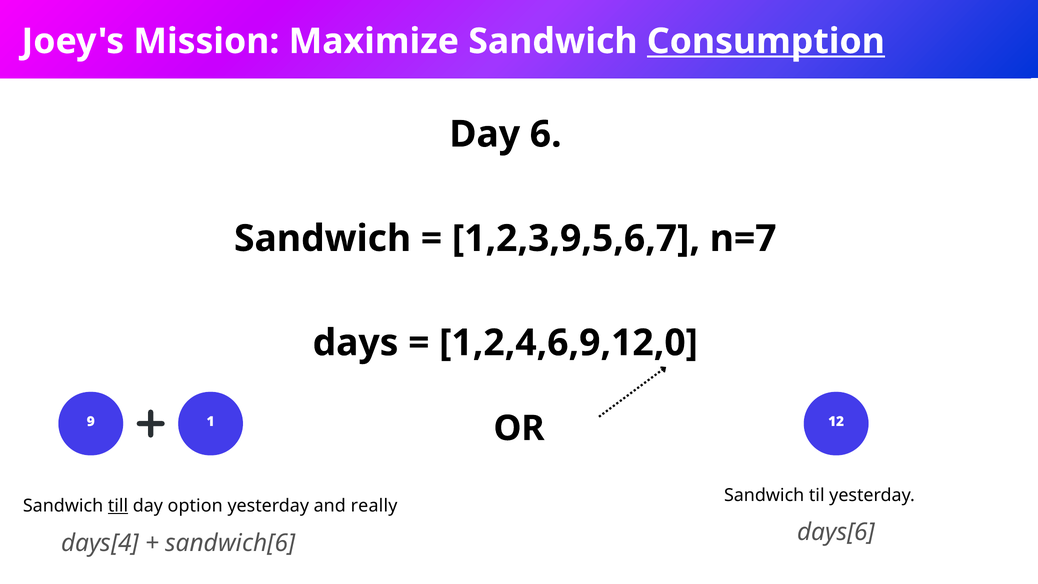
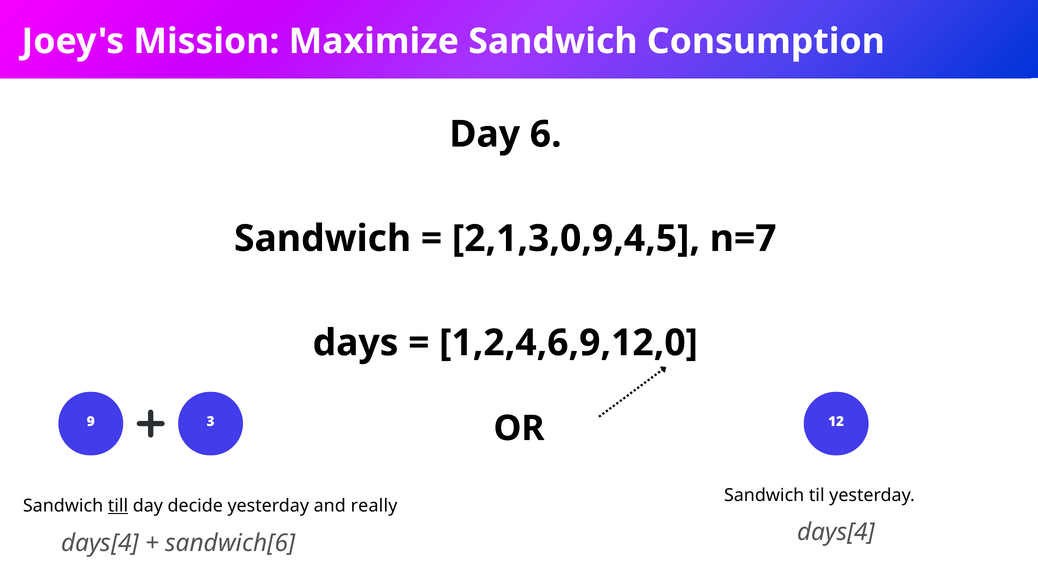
Consumption underline: present -> none
1,2,3,9,5,6,7: 1,2,3,9,5,6,7 -> 2,1,3,0,9,4,5
1: 1 -> 3
option: option -> decide
days[6 at (836, 532): days[6 -> days[4
